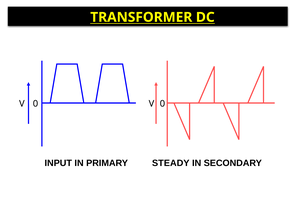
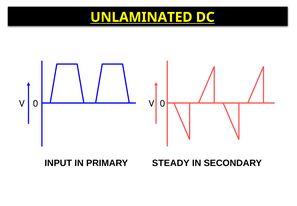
TRANSFORMER: TRANSFORMER -> UNLAMINATED
